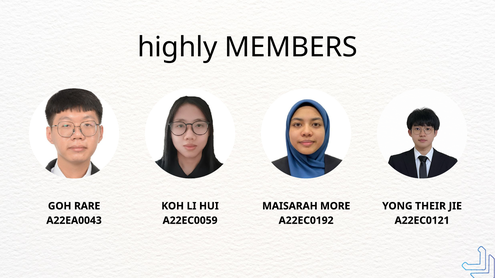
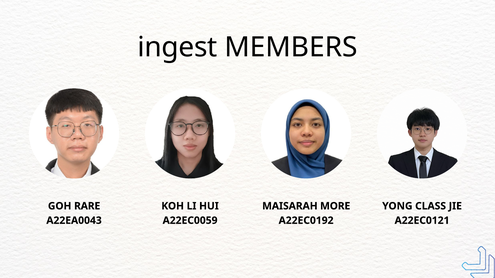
highly: highly -> ingest
THEIR: THEIR -> CLASS
